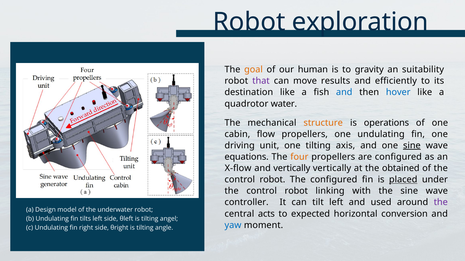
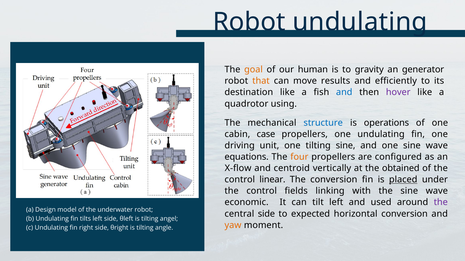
Robot exploration: exploration -> undulating
suitability: suitability -> generator
that colour: purple -> orange
hover colour: blue -> purple
water: water -> using
structure colour: orange -> blue
flow: flow -> case
tilting axis: axis -> sine
sine at (412, 146) underline: present -> none
and vertically: vertically -> centroid
robot at (272, 180): robot -> linear
The configured: configured -> conversion
robot at (296, 191): robot -> fields
controller: controller -> economic
central acts: acts -> side
yaw colour: blue -> orange
